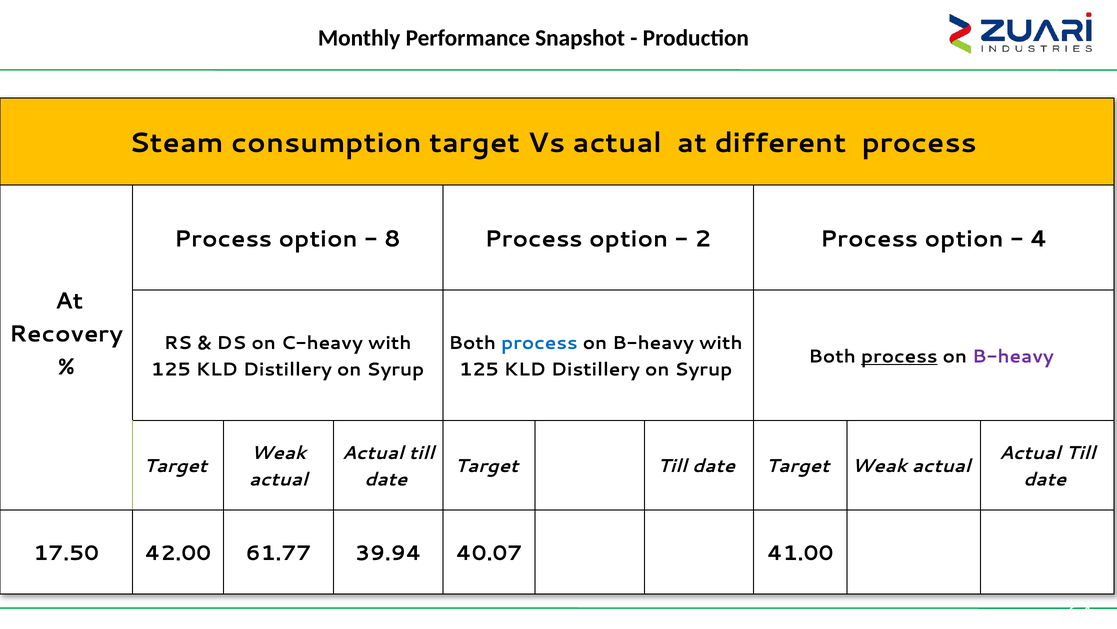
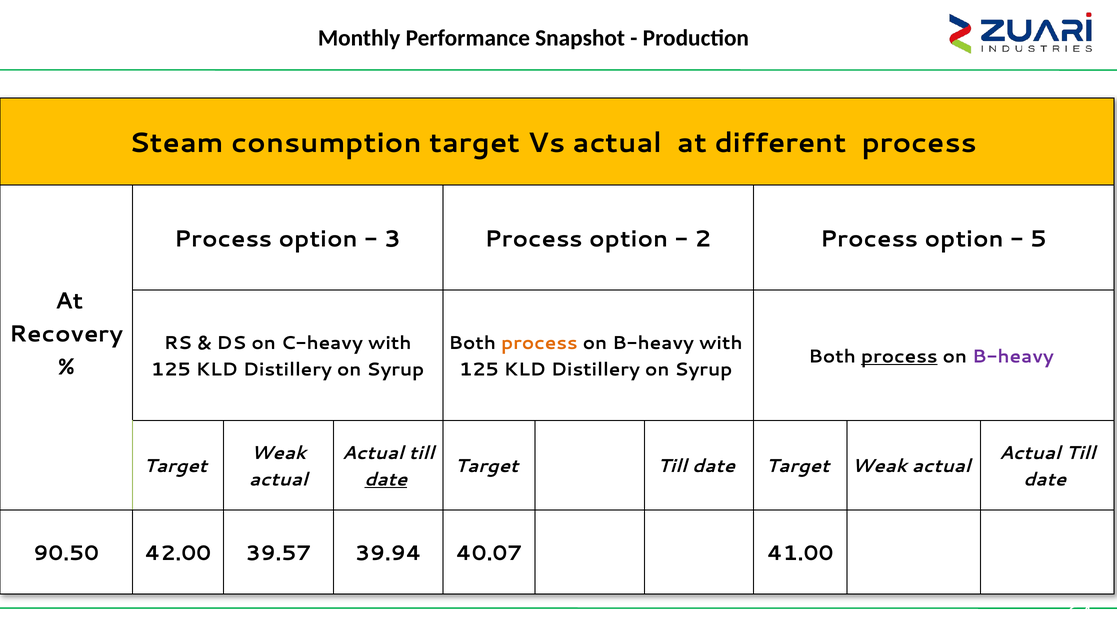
8: 8 -> 3
4: 4 -> 5
process at (539, 343) colour: blue -> orange
date at (386, 479) underline: none -> present
17.50: 17.50 -> 90.50
61.77: 61.77 -> 39.57
